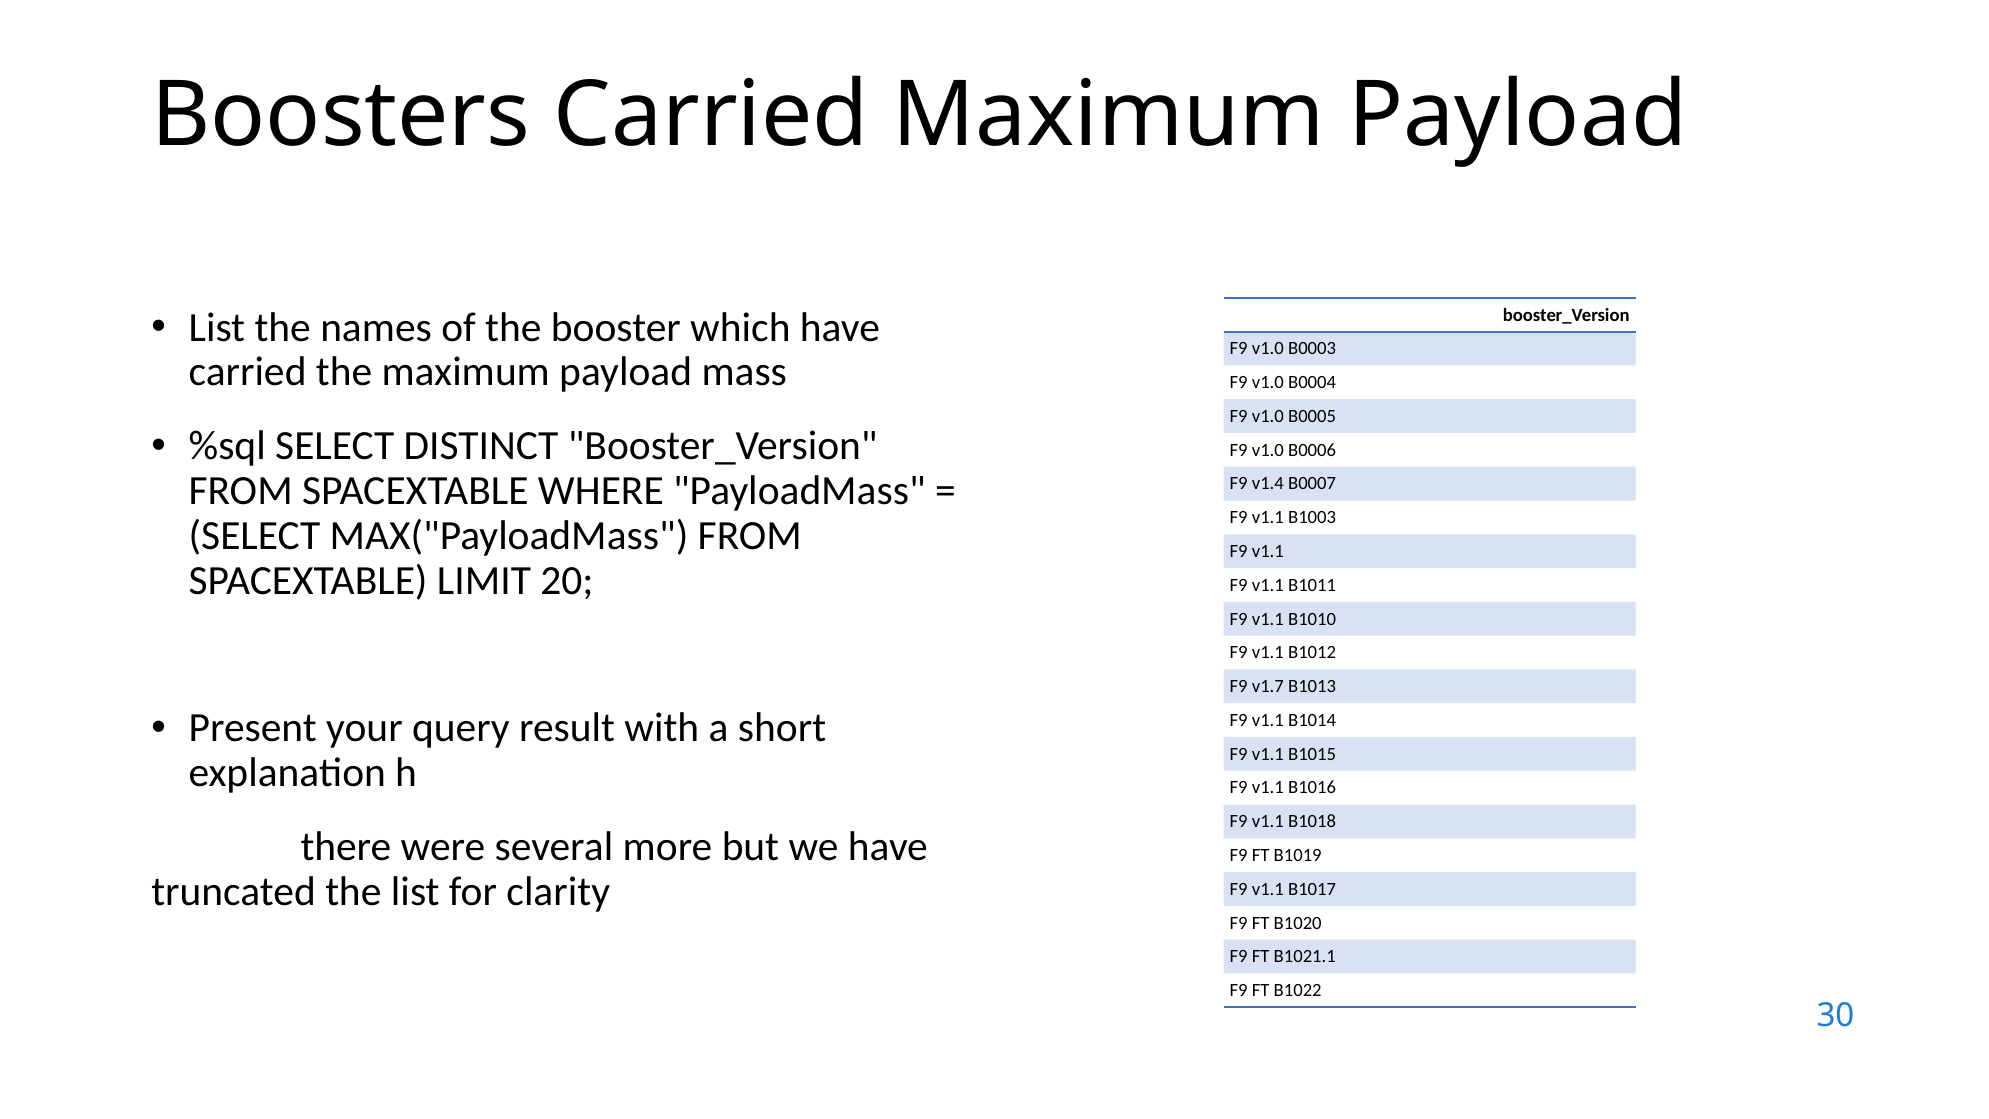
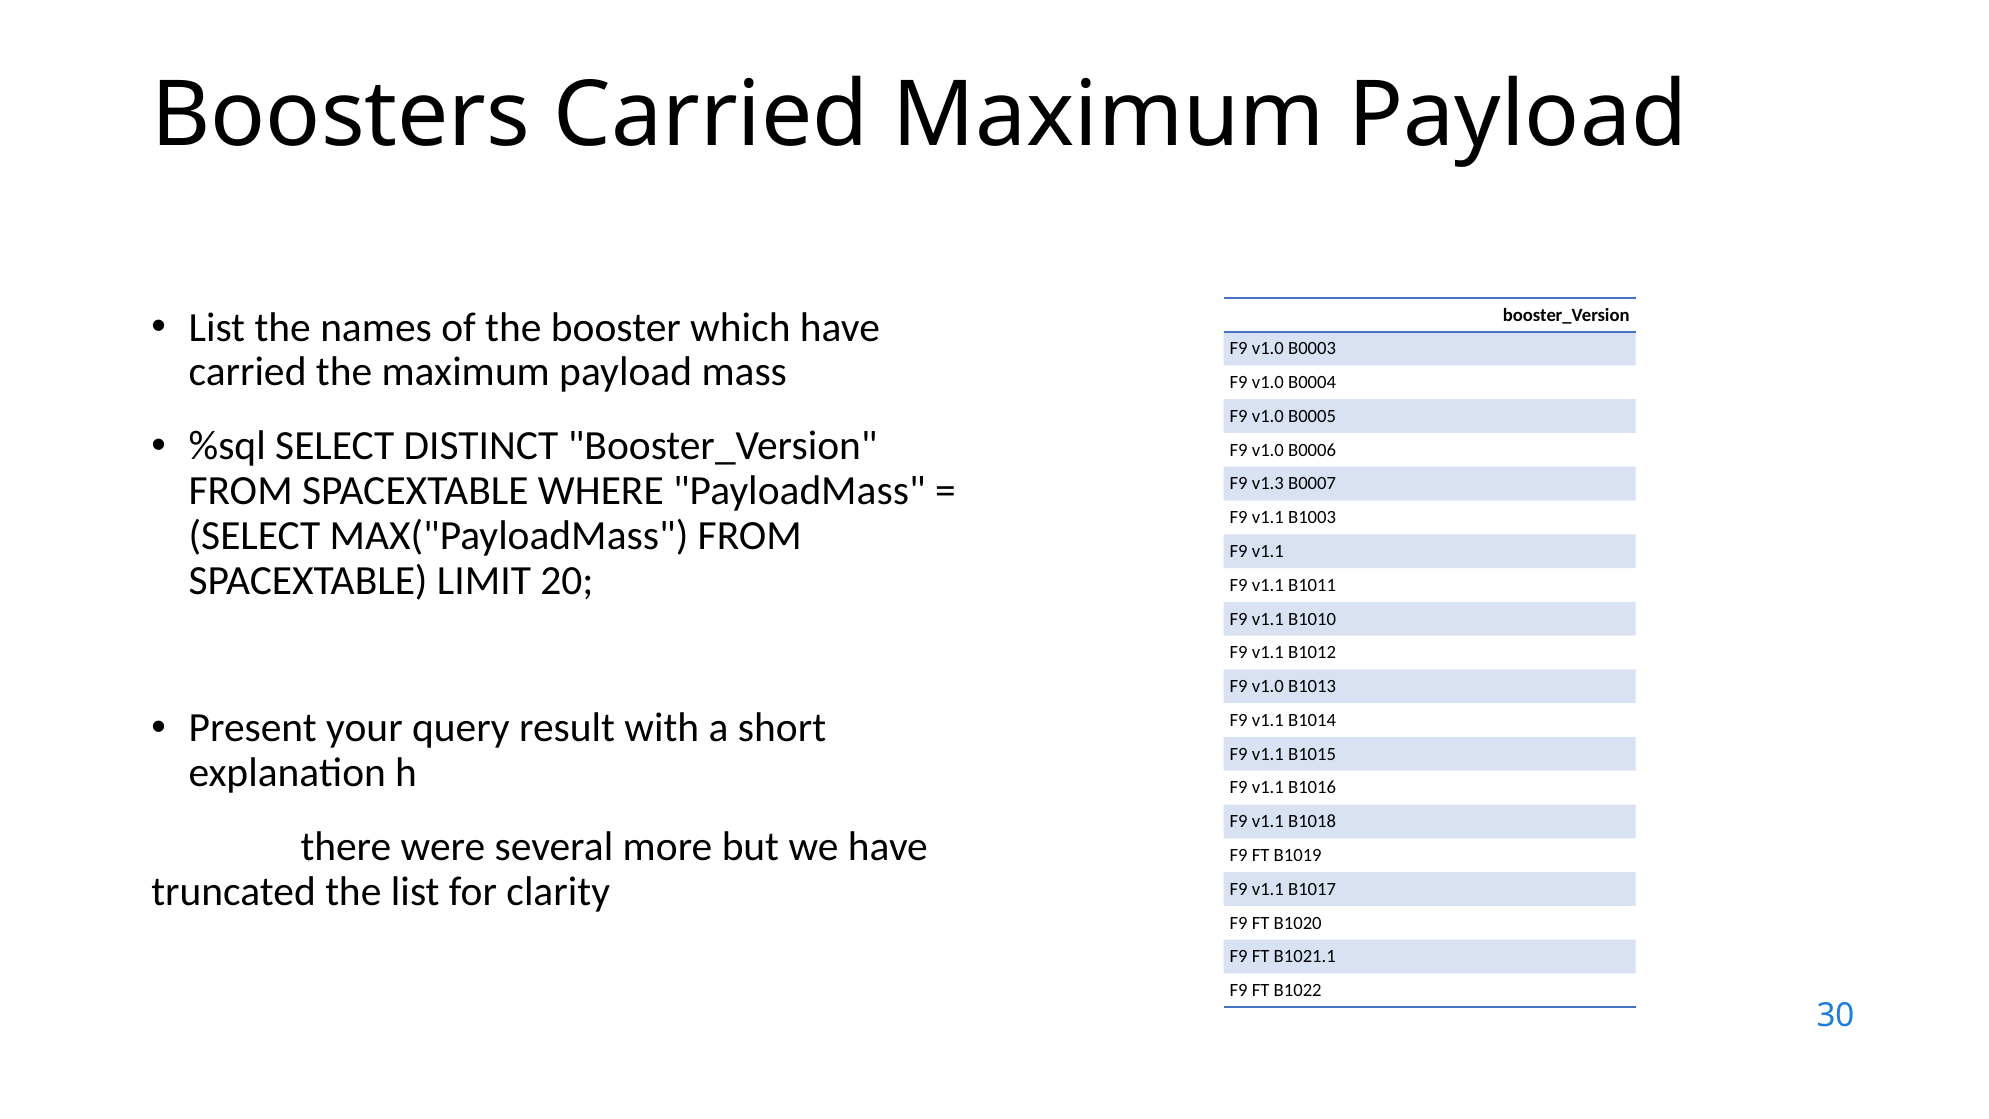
v1.4: v1.4 -> v1.3
v1.7 at (1268, 686): v1.7 -> v1.0
